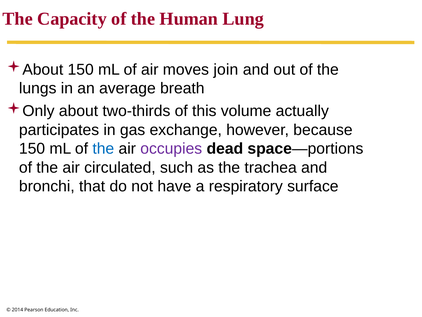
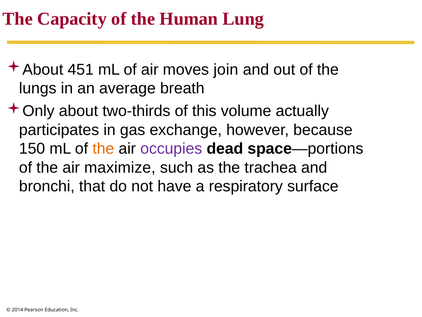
About 150: 150 -> 451
the at (103, 148) colour: blue -> orange
circulated: circulated -> maximize
